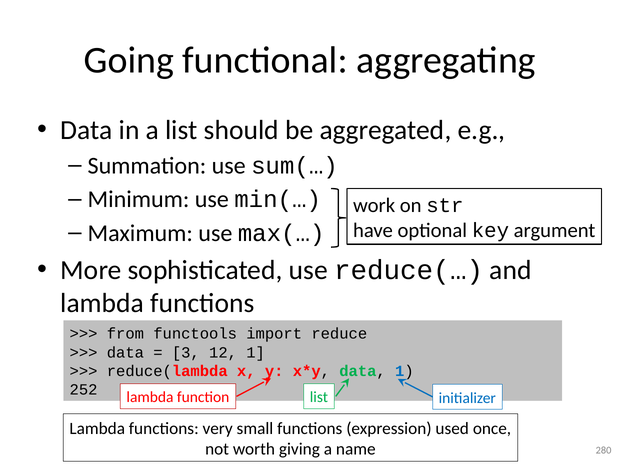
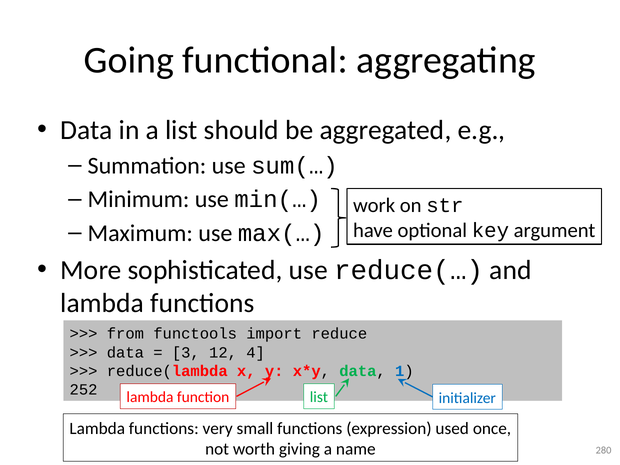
12 1: 1 -> 4
